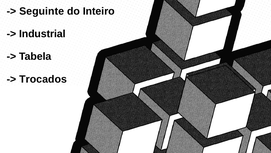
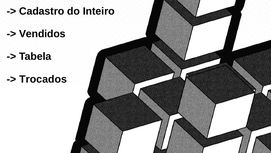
Seguinte: Seguinte -> Cadastro
Industrial: Industrial -> Vendidos
